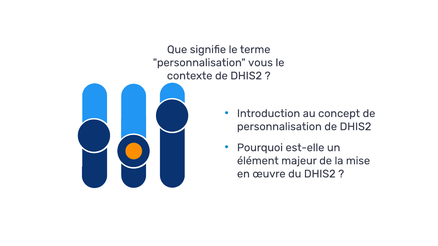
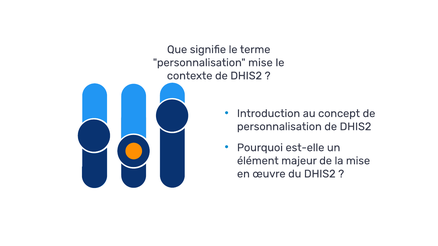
personnalisation vous: vous -> mise
